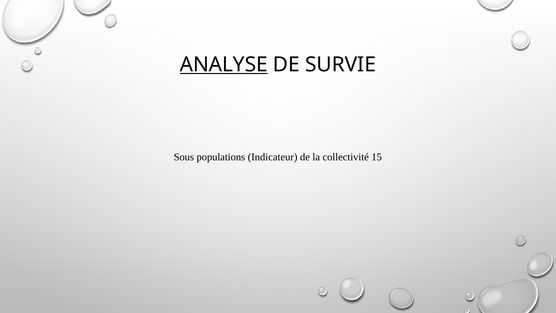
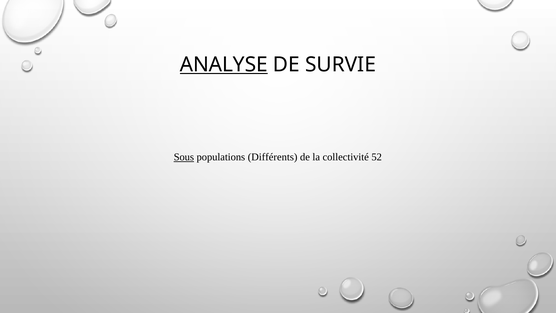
Sous underline: none -> present
Indicateur: Indicateur -> Différents
15: 15 -> 52
